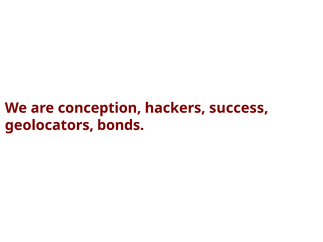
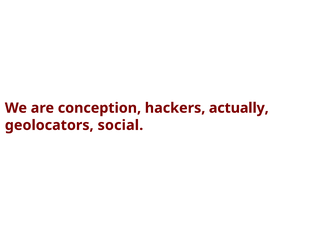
success: success -> actually
bonds: bonds -> social
